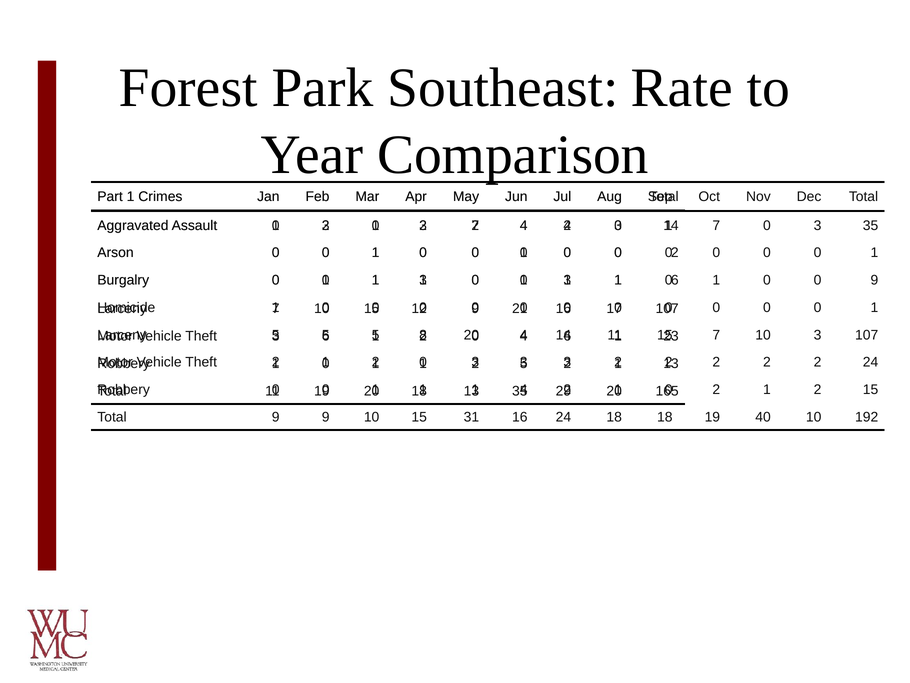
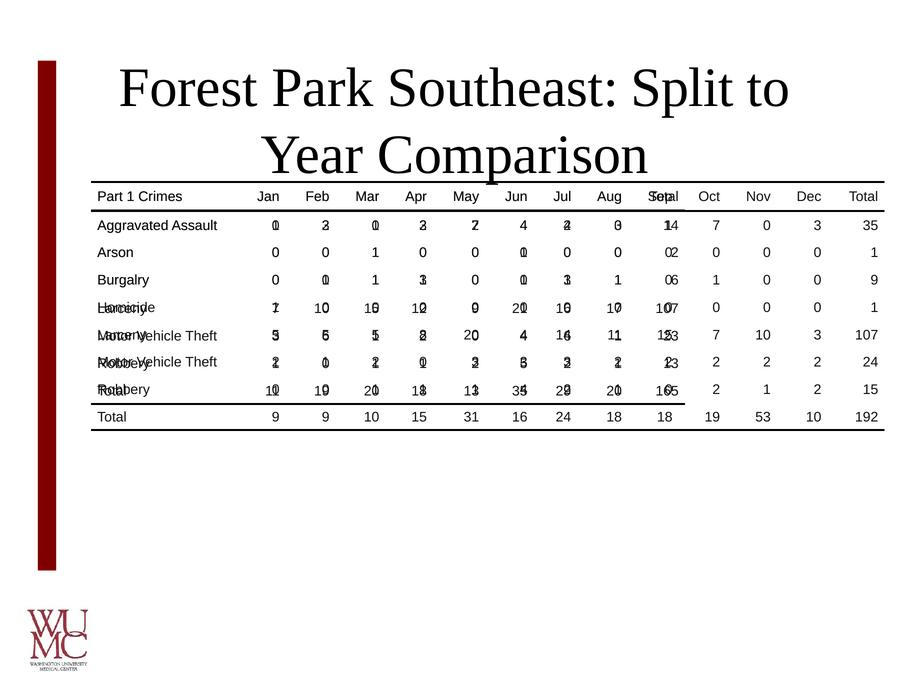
Rate: Rate -> Split
40: 40 -> 53
